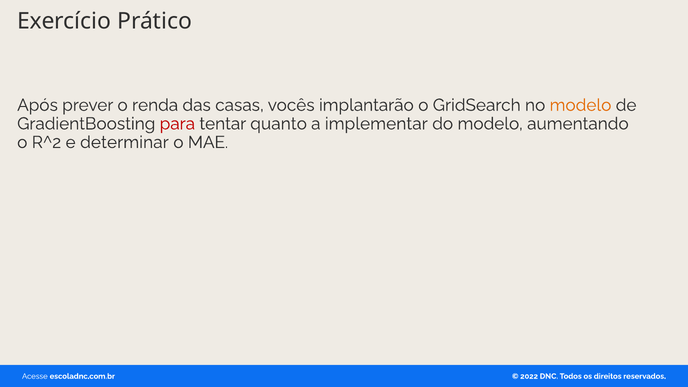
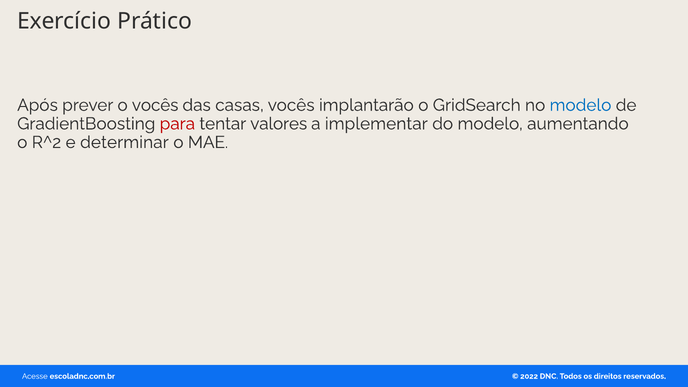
o renda: renda -> vocês
modelo at (580, 105) colour: orange -> blue
quanto: quanto -> valores
